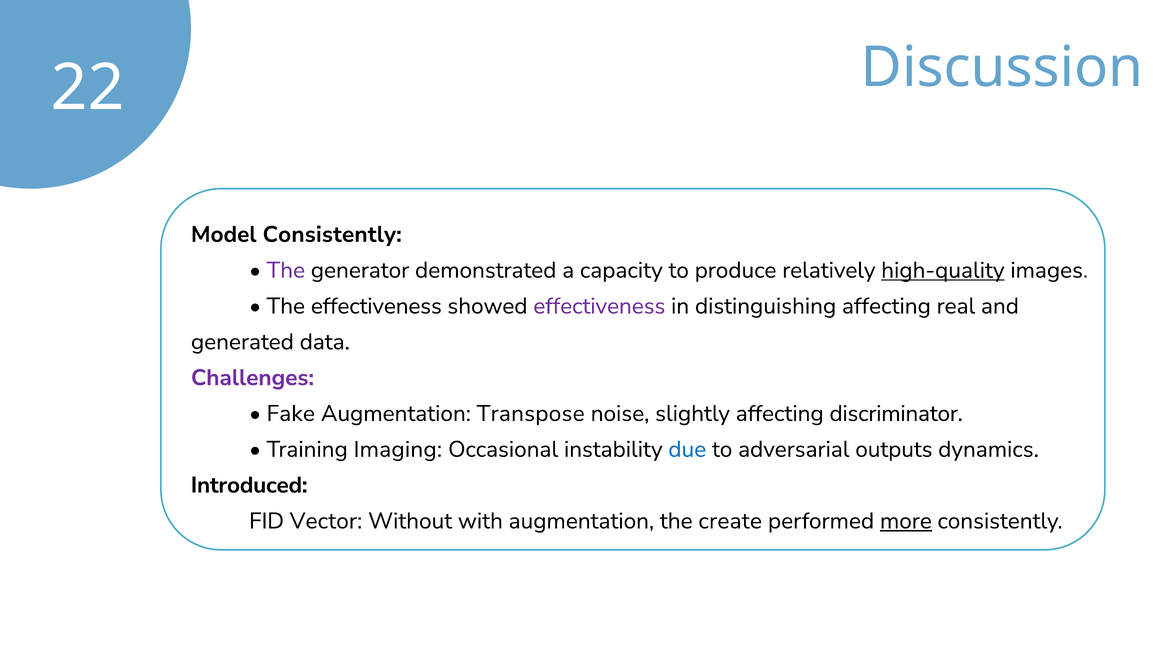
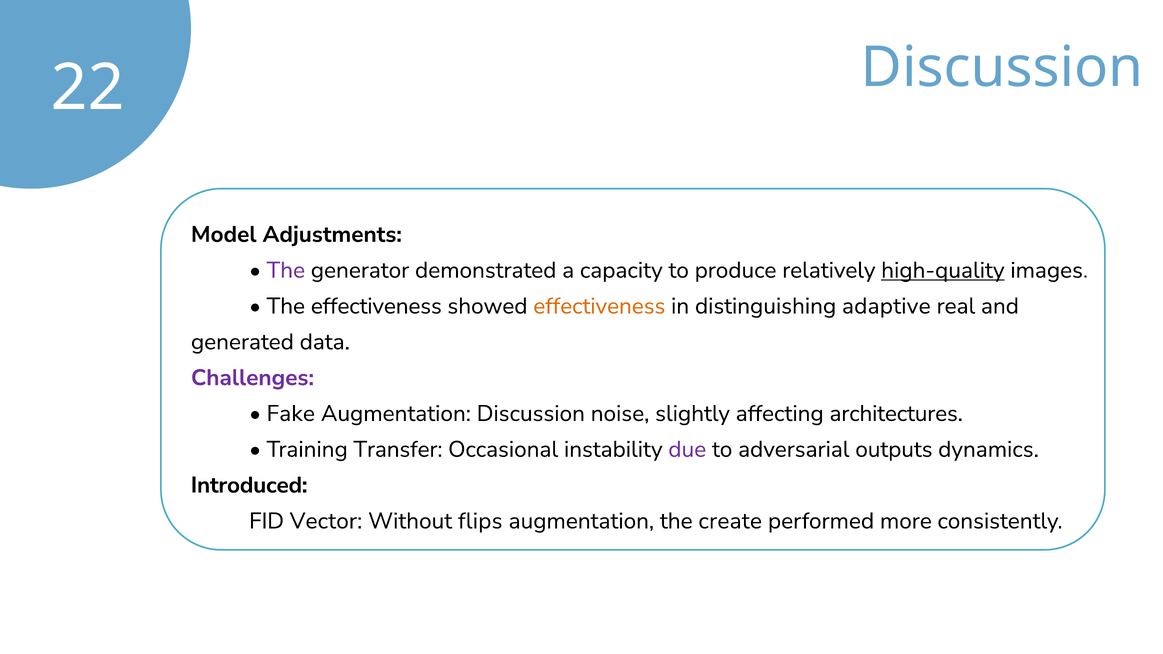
Model Consistently: Consistently -> Adjustments
effectiveness at (599, 306) colour: purple -> orange
distinguishing affecting: affecting -> adaptive
Augmentation Transpose: Transpose -> Discussion
discriminator: discriminator -> architectures
Imaging: Imaging -> Transfer
due colour: blue -> purple
with: with -> flips
more underline: present -> none
